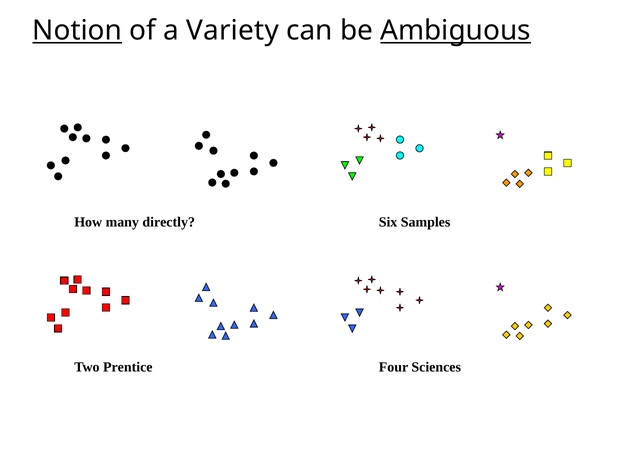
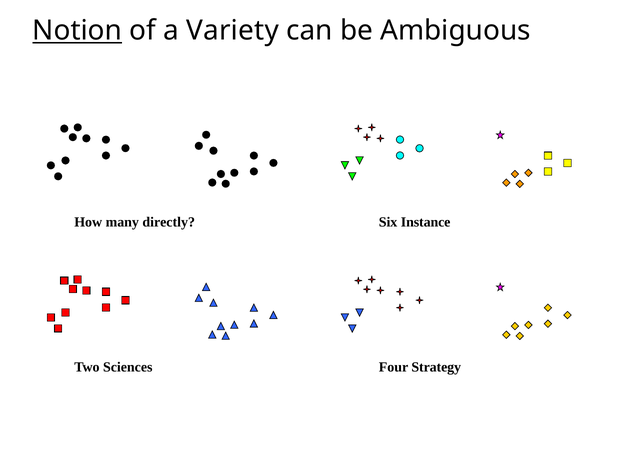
Ambiguous underline: present -> none
Samples: Samples -> Instance
Prentice: Prentice -> Sciences
Sciences: Sciences -> Strategy
